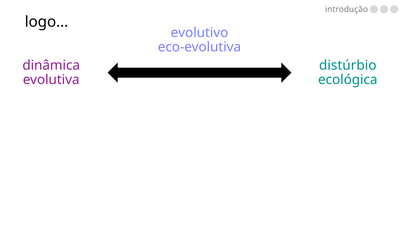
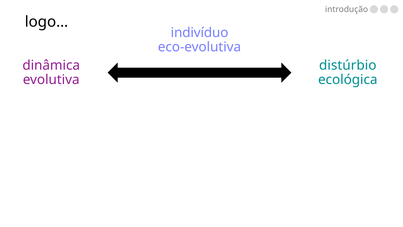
evolutivo: evolutivo -> indivíduo
